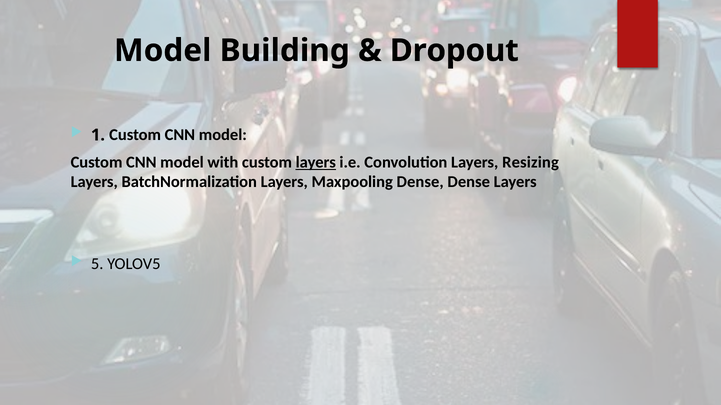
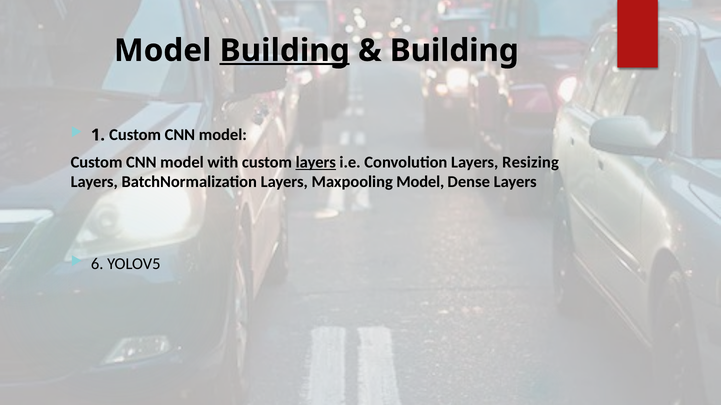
Building at (285, 51) underline: none -> present
Dropout at (454, 51): Dropout -> Building
Maxpooling Dense: Dense -> Model
5: 5 -> 6
